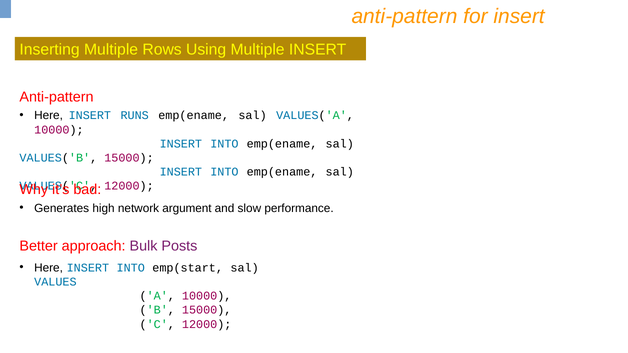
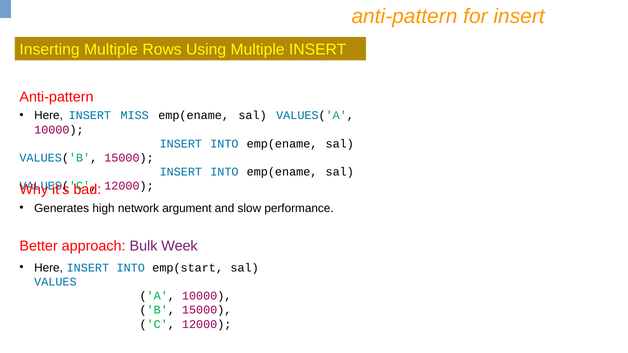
RUNS: RUNS -> MISS
Posts: Posts -> Week
